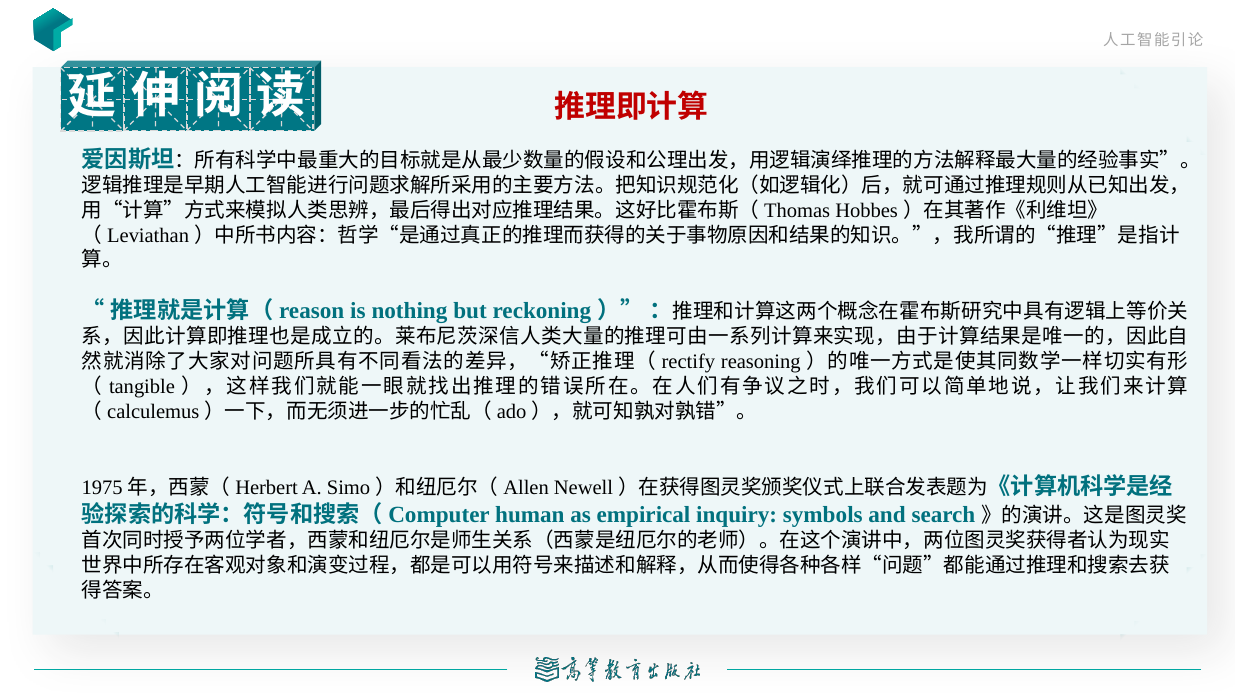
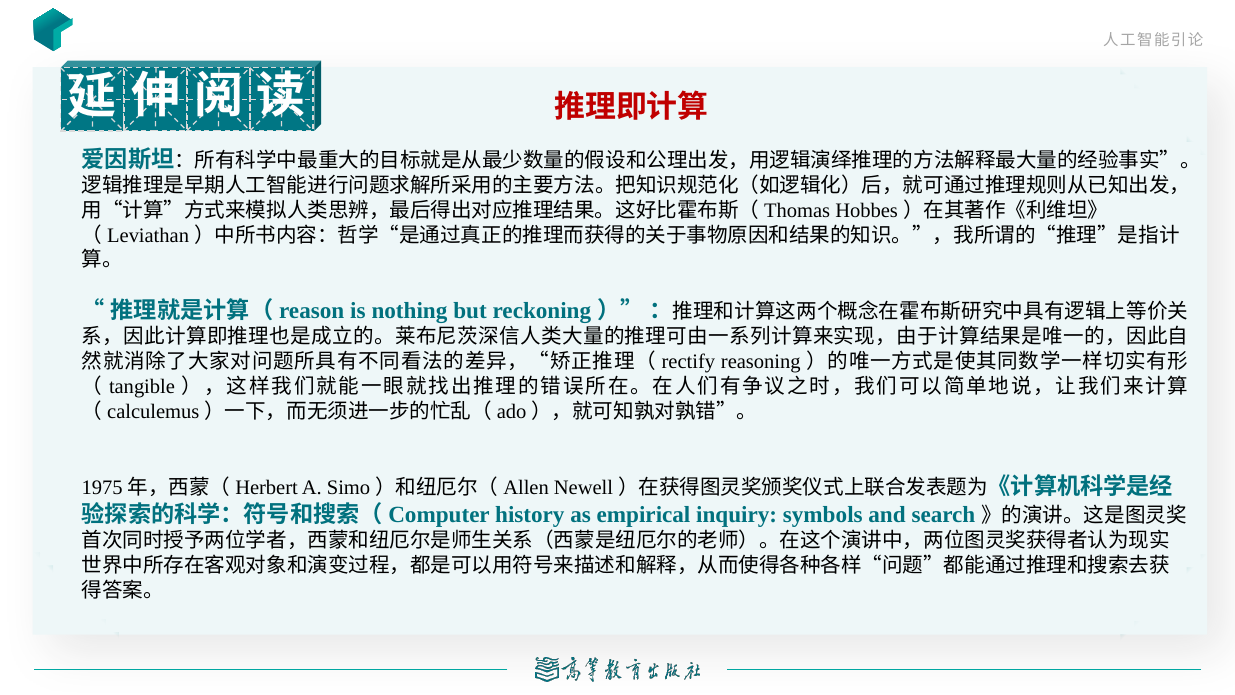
human: human -> history
